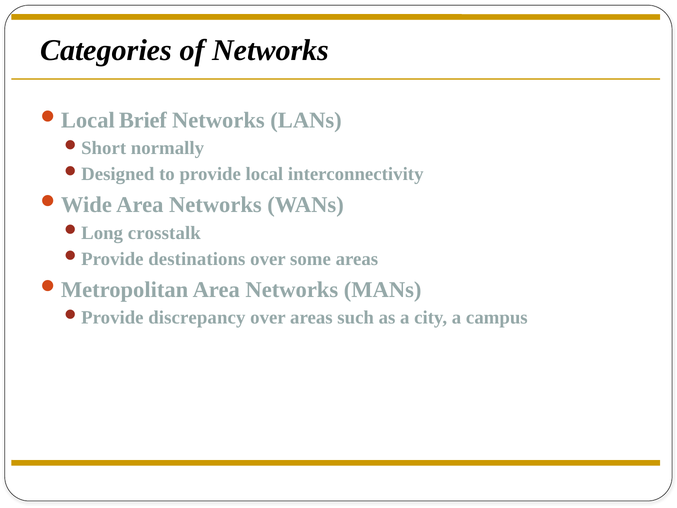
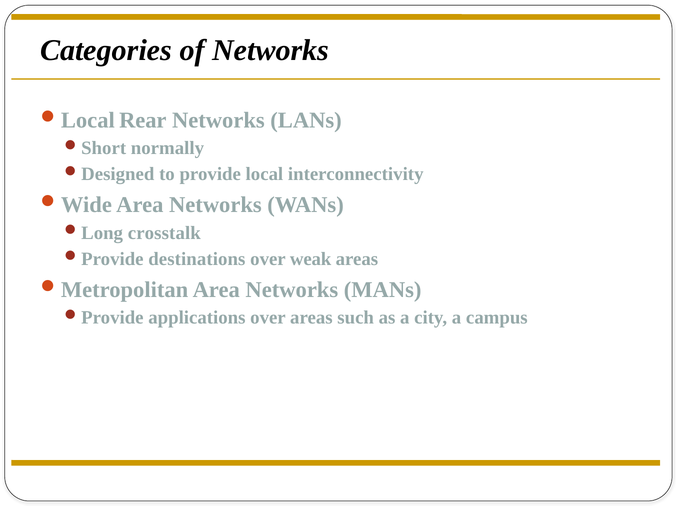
Brief: Brief -> Rear
some: some -> weak
discrepancy: discrepancy -> applications
